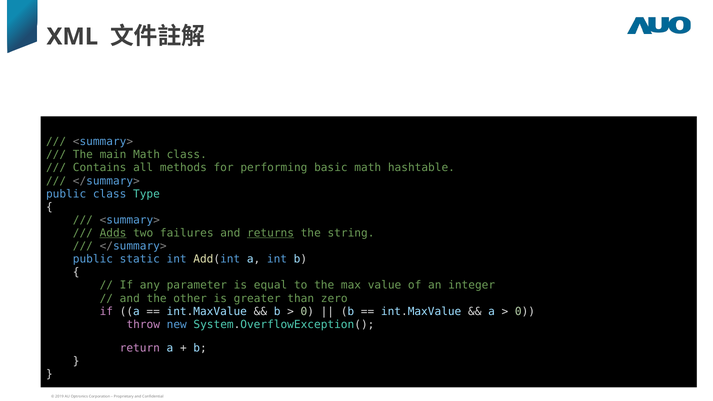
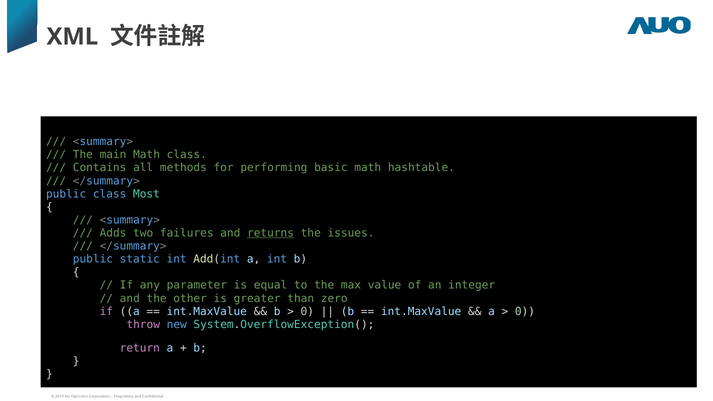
Type: Type -> Most
Adds underline: present -> none
string: string -> issues
